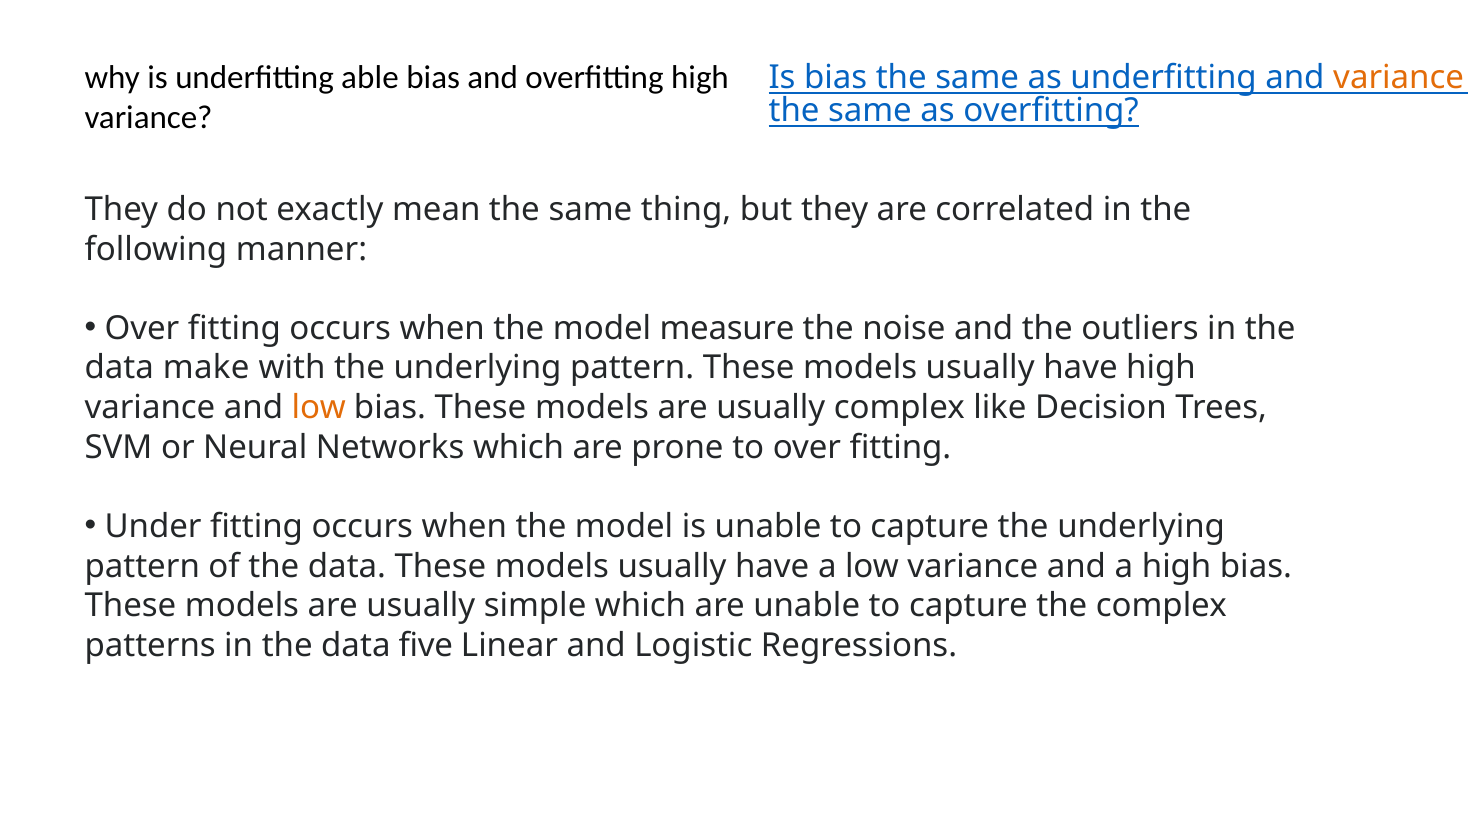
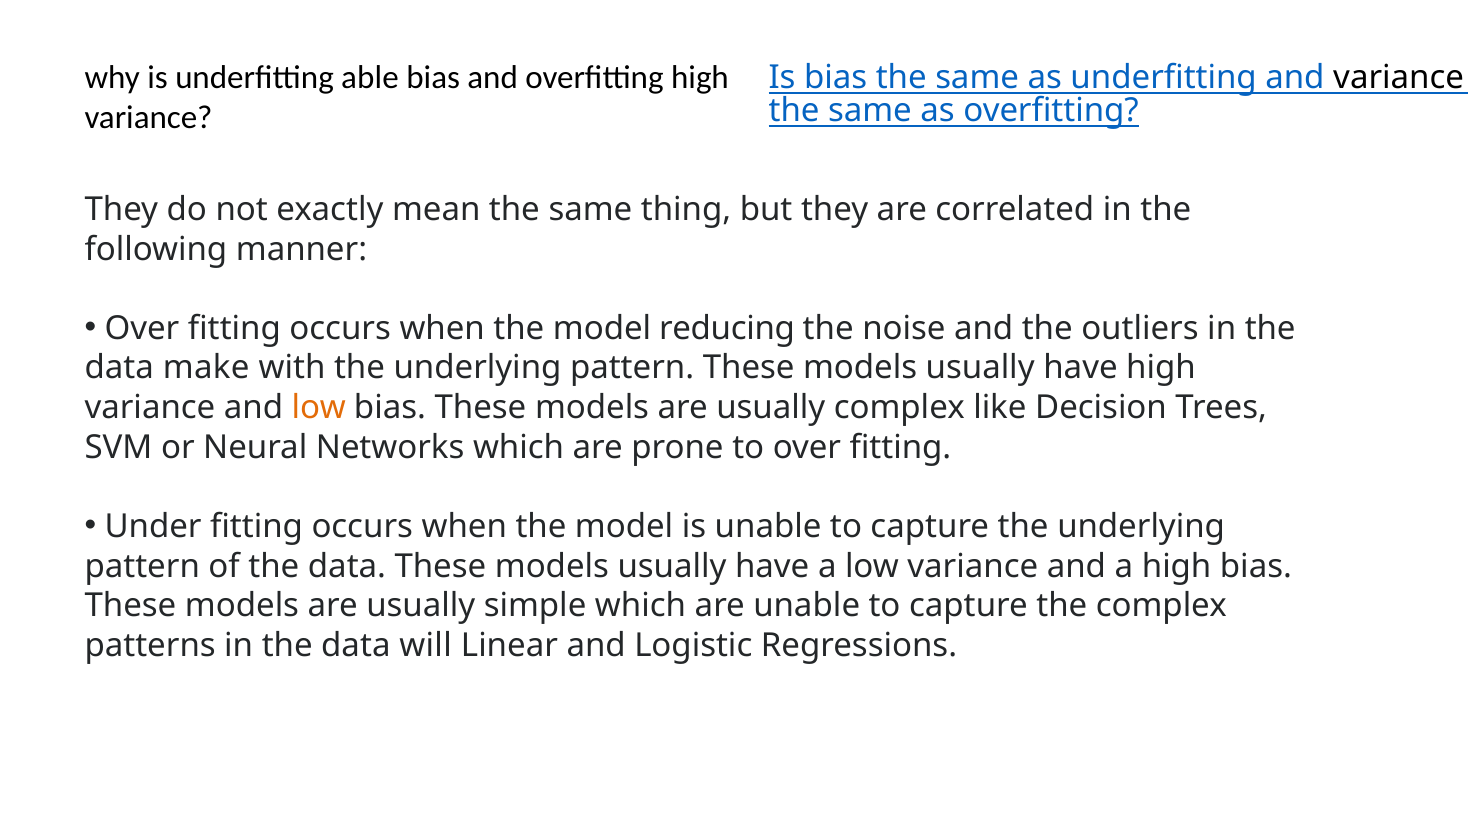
variance at (1399, 78) colour: orange -> black
measure: measure -> reducing
five: five -> will
